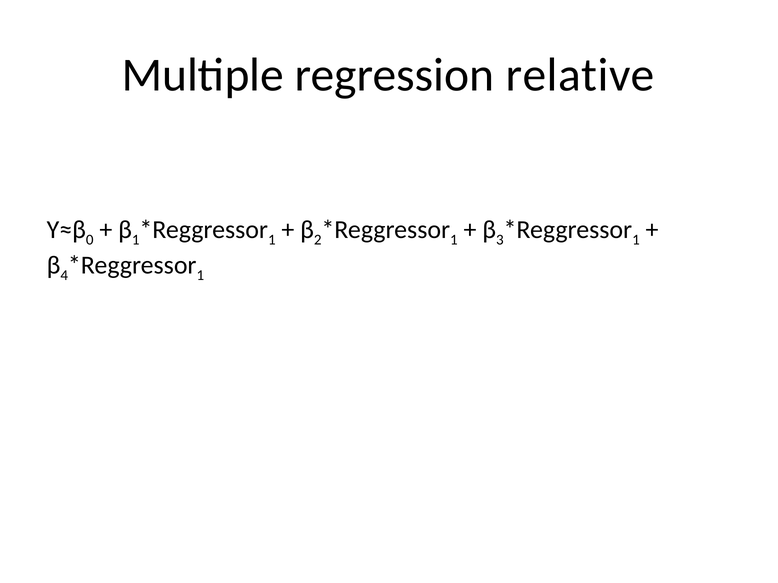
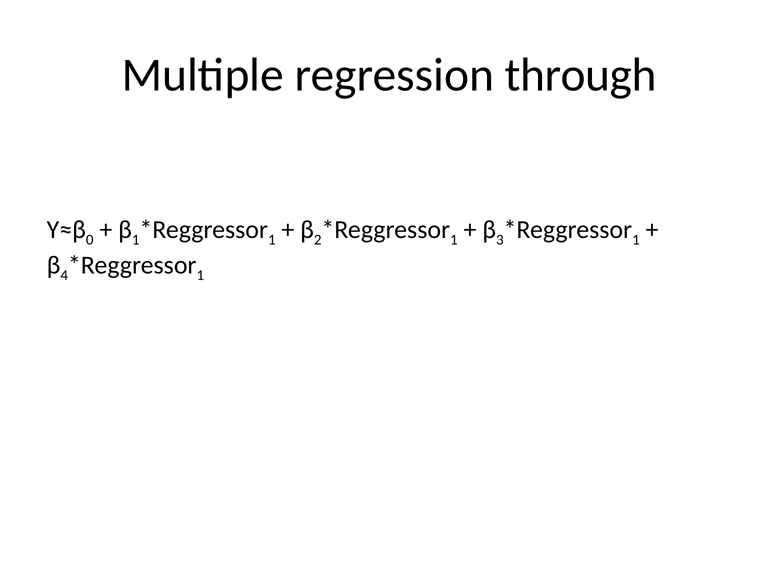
relative: relative -> through
